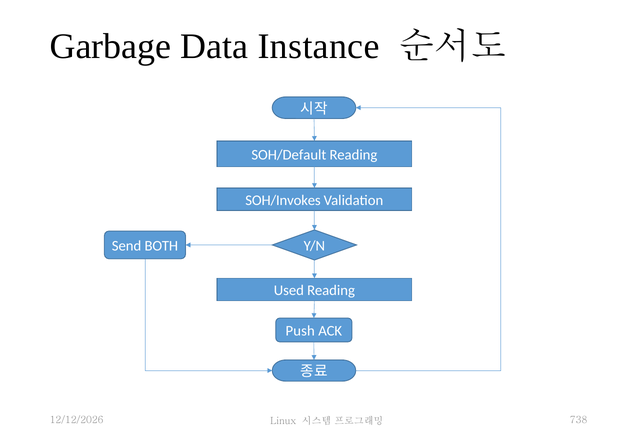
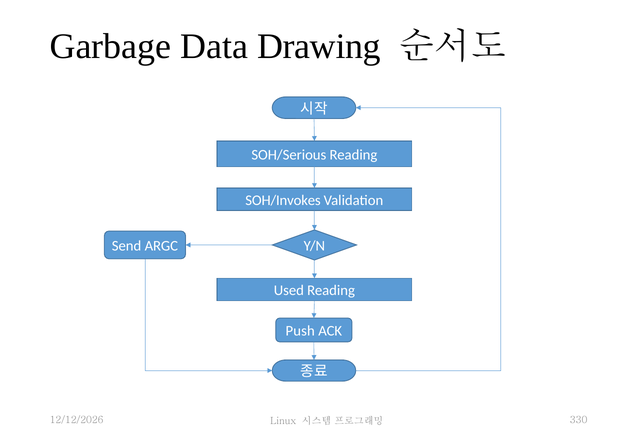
Instance: Instance -> Drawing
SOH/Default: SOH/Default -> SOH/Serious
BOTH: BOTH -> ARGC
738: 738 -> 330
